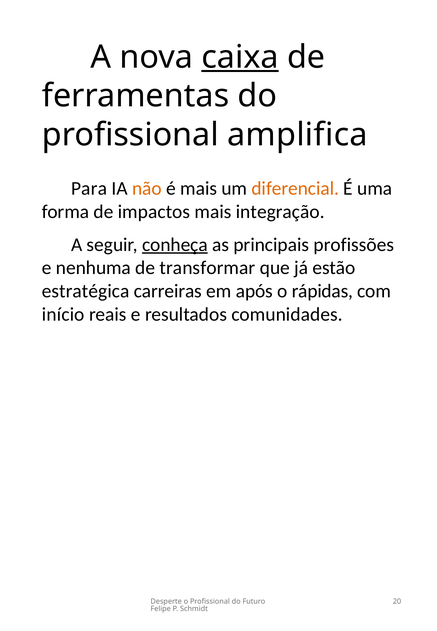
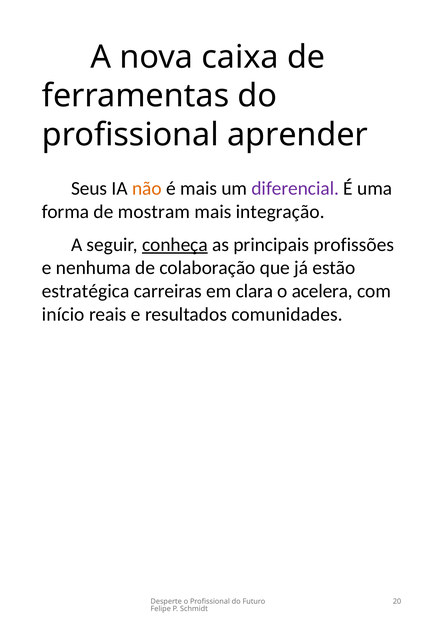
caixa underline: present -> none
amplifica: amplifica -> aprender
Para: Para -> Seus
diferencial colour: orange -> purple
impactos: impactos -> mostram
transformar: transformar -> colaboração
após: após -> clara
rápidas: rápidas -> acelera
